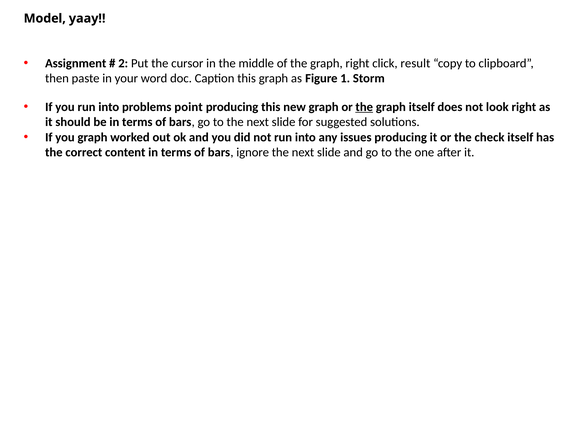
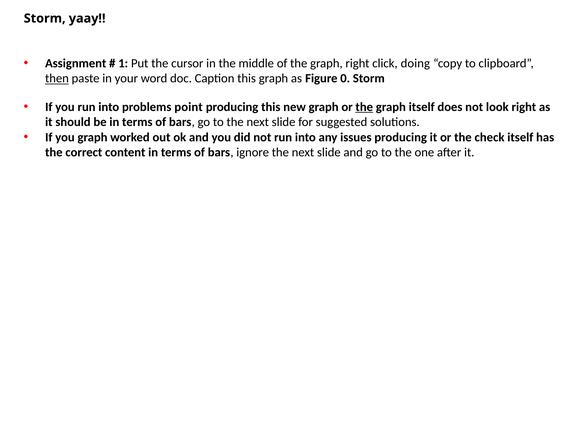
Model at (45, 18): Model -> Storm
2: 2 -> 1
result: result -> doing
then underline: none -> present
1: 1 -> 0
